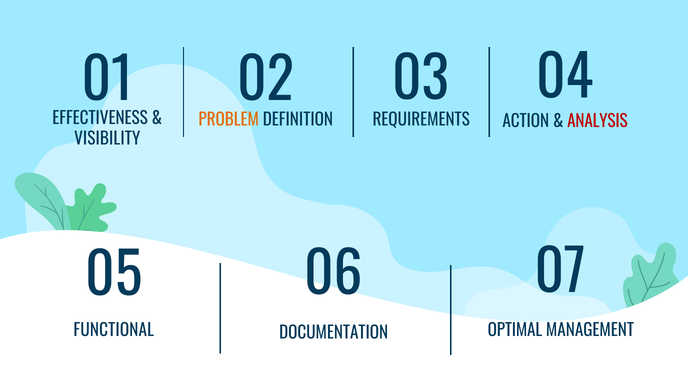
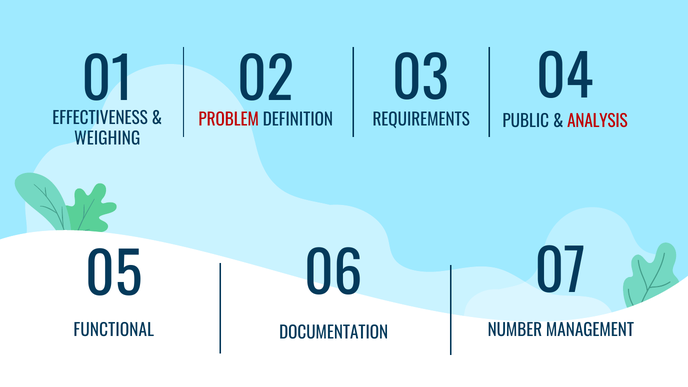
PROBLEM colour: orange -> red
ACTION: ACTION -> PUBLIC
VISIBILITY: VISIBILITY -> WEIGHING
OPTIMAL: OPTIMAL -> NUMBER
